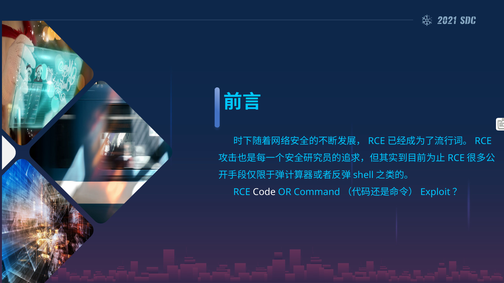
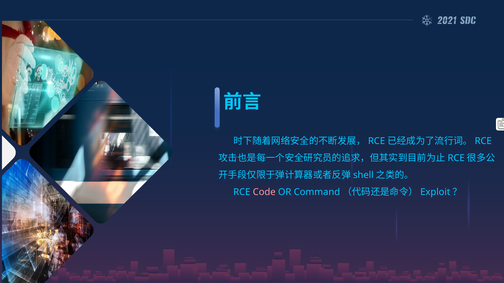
Code colour: white -> pink
